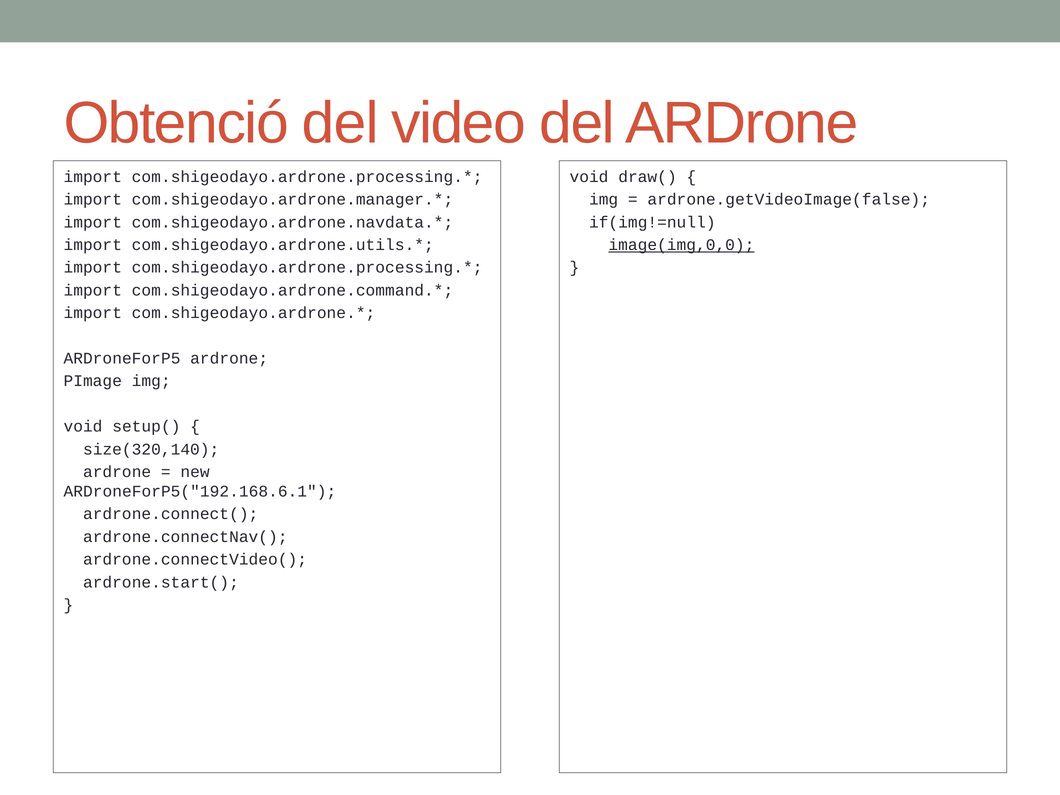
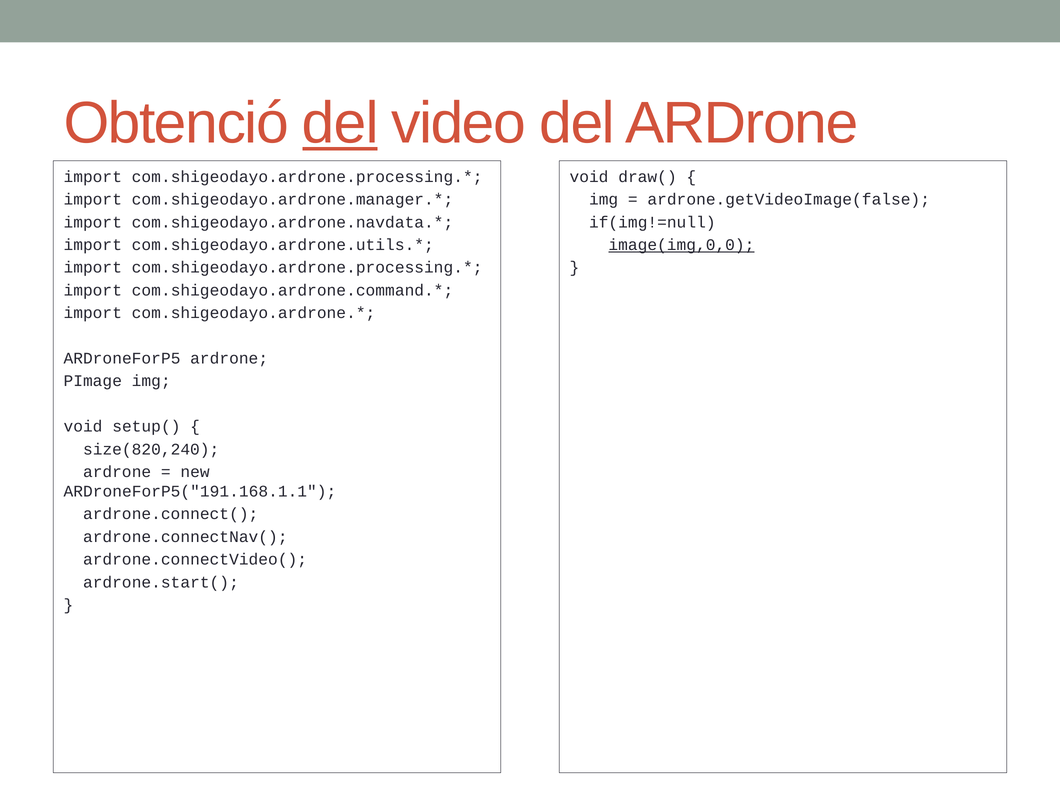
del at (340, 123) underline: none -> present
size(320,140: size(320,140 -> size(820,240
ARDroneForP5("192.168.6.1: ARDroneForP5("192.168.6.1 -> ARDroneForP5("191.168.1.1
